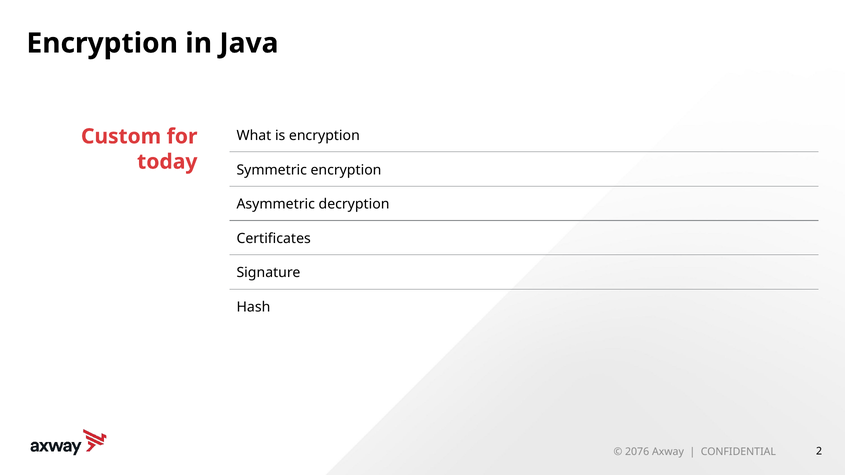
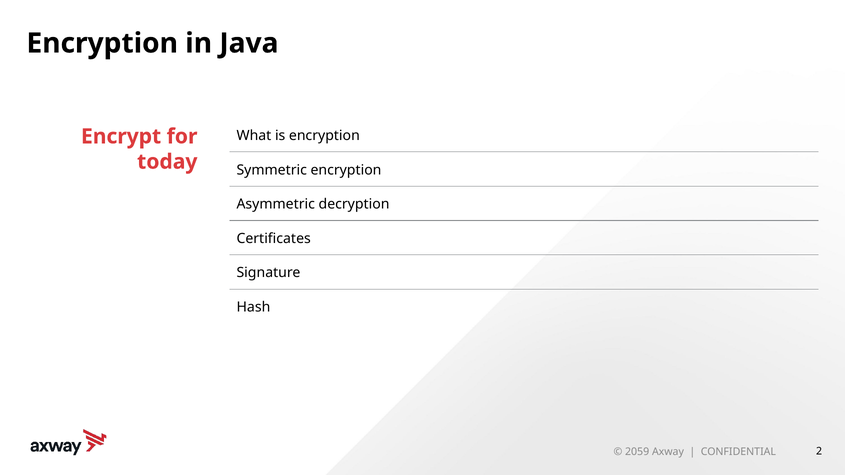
Custom: Custom -> Encrypt
2076: 2076 -> 2059
